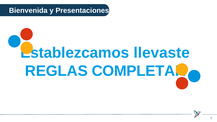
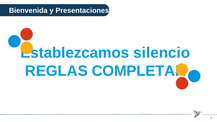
llevaste: llevaste -> silencio
